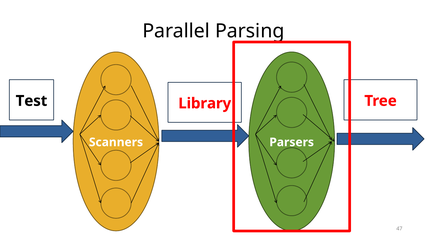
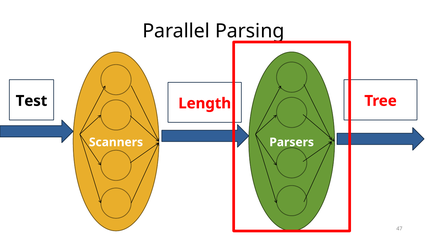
Library: Library -> Length
